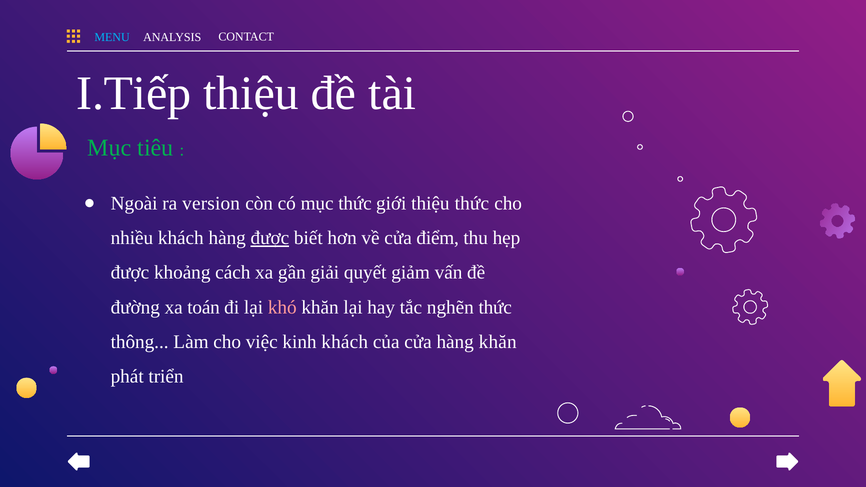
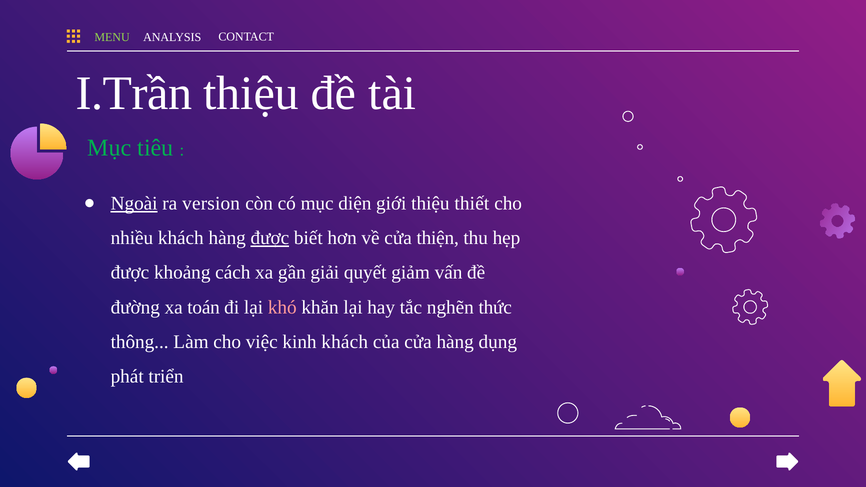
MENU colour: light blue -> light green
I.Tiếp: I.Tiếp -> I.Trần
Ngoài underline: none -> present
mục thức: thức -> diện
thiệu thức: thức -> thiết
điểm: điểm -> thiện
hàng khăn: khăn -> dụng
